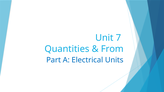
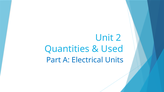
7: 7 -> 2
From: From -> Used
